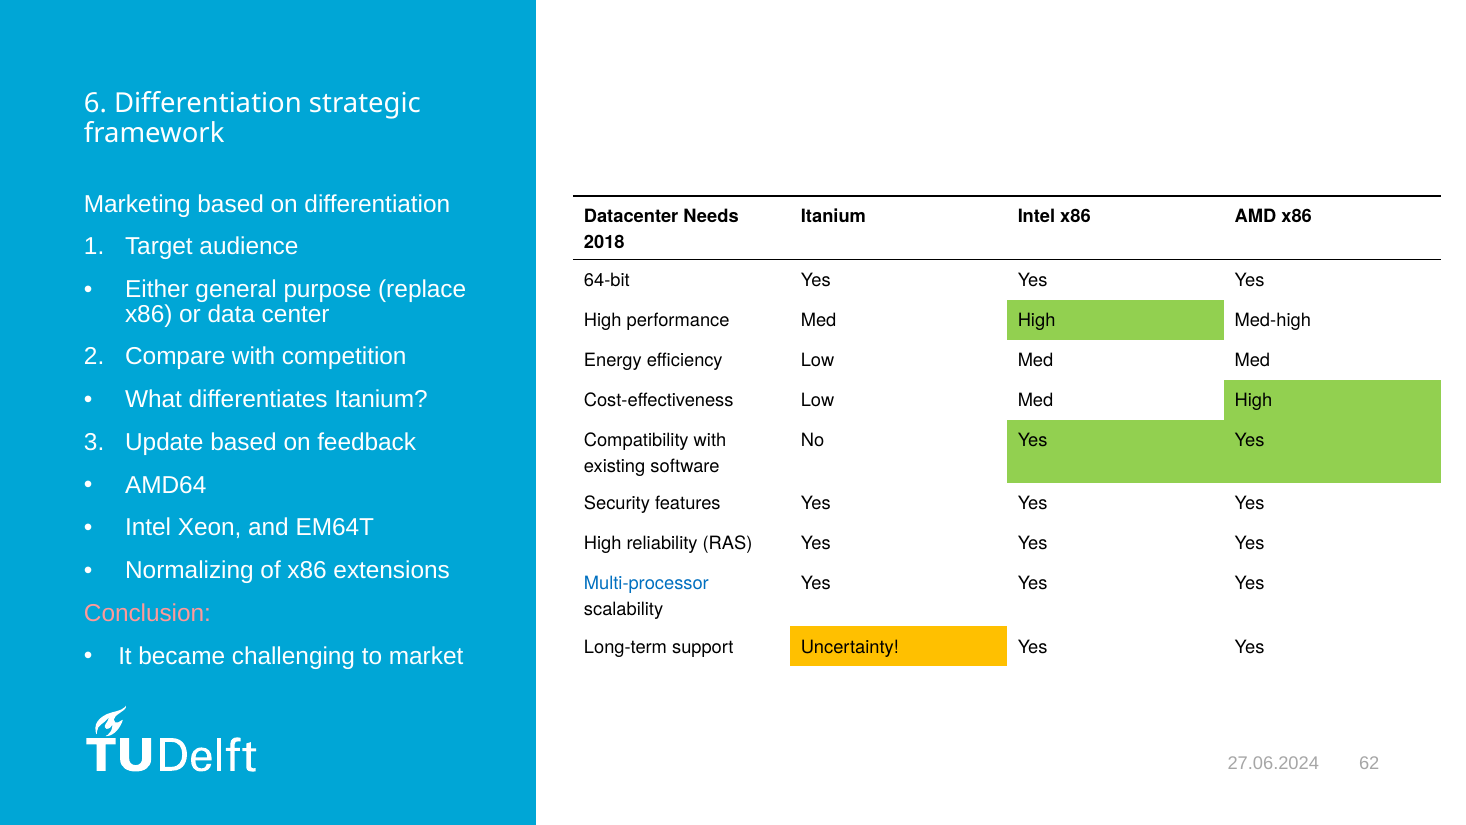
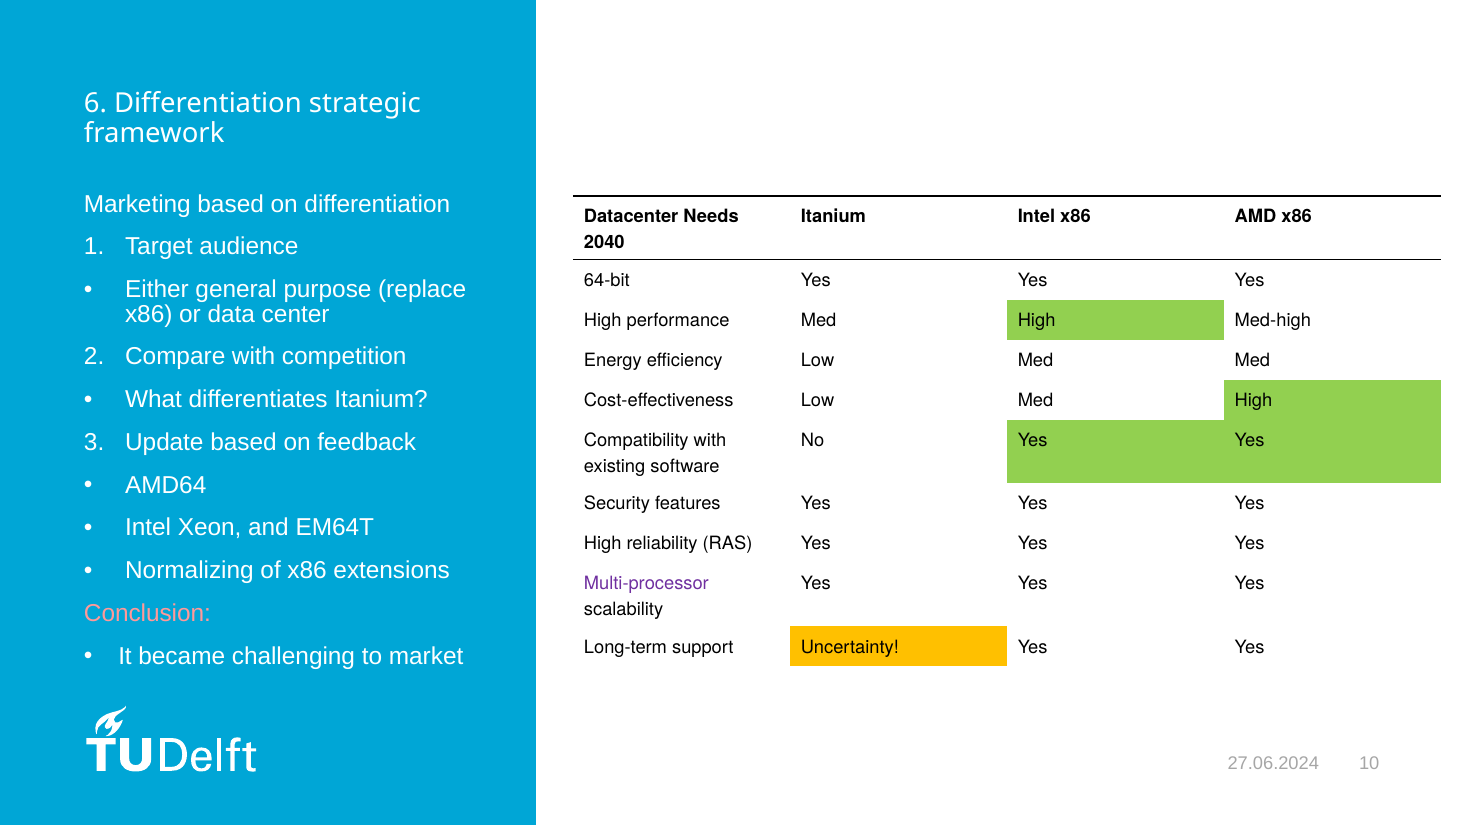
2018: 2018 -> 2040
Multi-processor colour: blue -> purple
62: 62 -> 10
